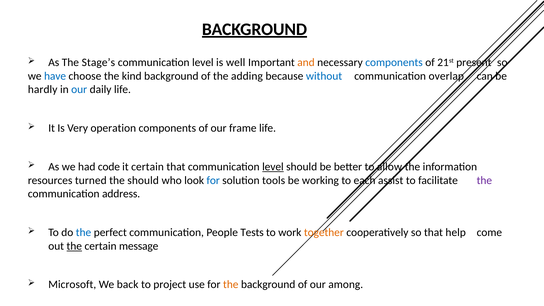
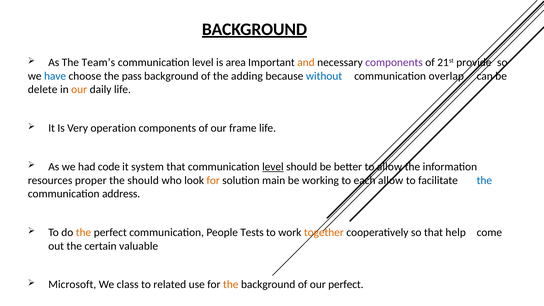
Stage’s: Stage’s -> Team’s
well: well -> area
components at (394, 62) colour: blue -> purple
present: present -> provide
kind: kind -> pass
hardly: hardly -> delete
our at (79, 90) colour: blue -> orange
it certain: certain -> system
turned: turned -> proper
for at (213, 180) colour: blue -> orange
tools: tools -> main
each assist: assist -> allow
the at (484, 180) colour: purple -> blue
the at (84, 232) colour: blue -> orange
the at (74, 246) underline: present -> none
message: message -> valuable
back: back -> class
to project: project -> related
our among: among -> perfect
